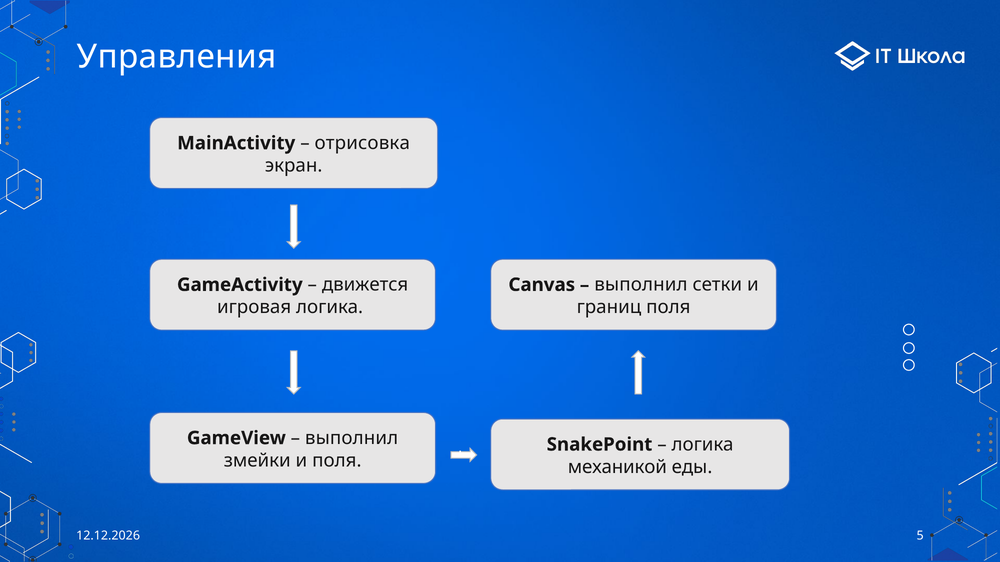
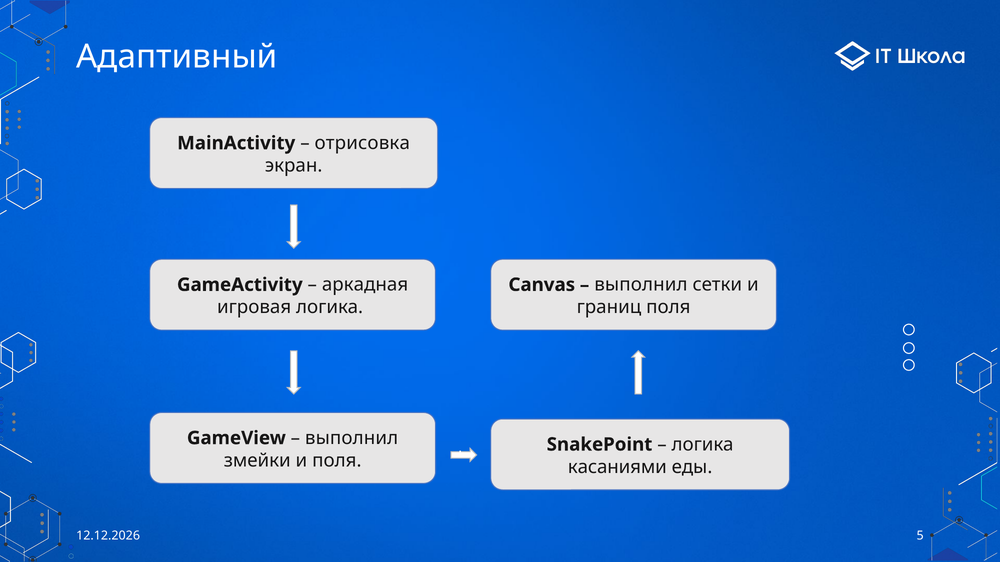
Управления: Управления -> Адаптивный
движется: движется -> аркадная
механикой: механикой -> касаниями
